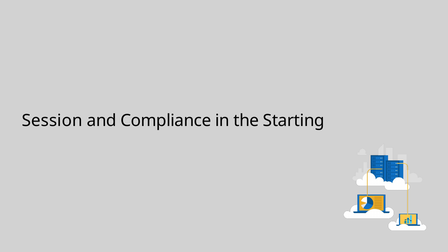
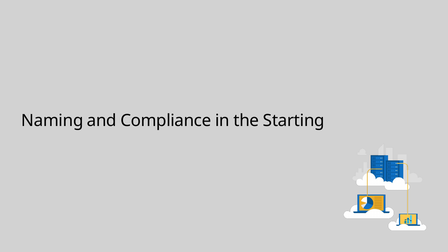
Session: Session -> Naming
